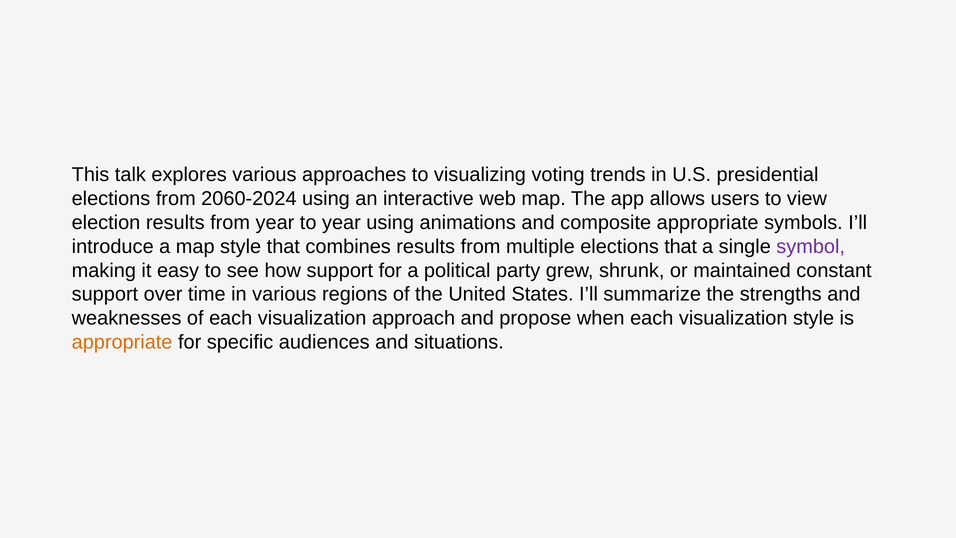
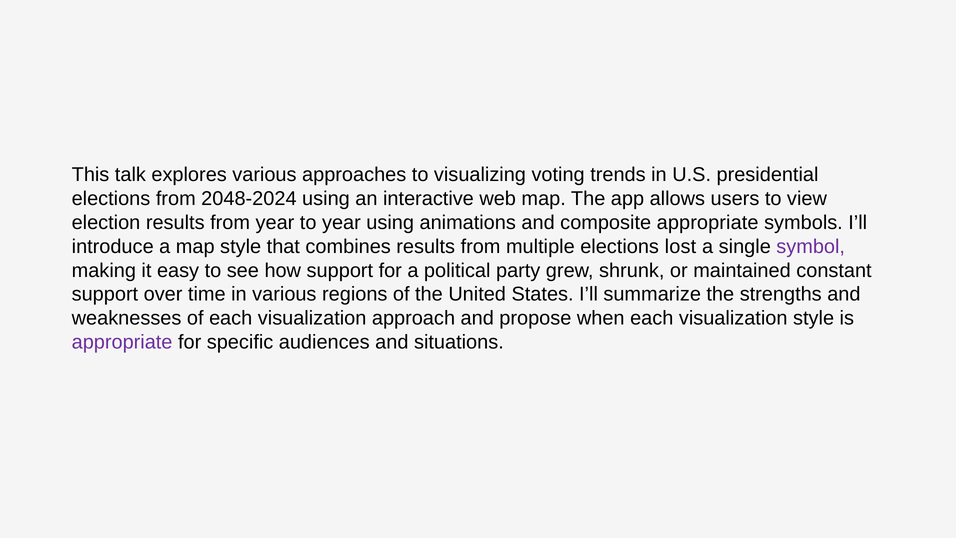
2060-2024: 2060-2024 -> 2048-2024
elections that: that -> lost
appropriate at (122, 342) colour: orange -> purple
